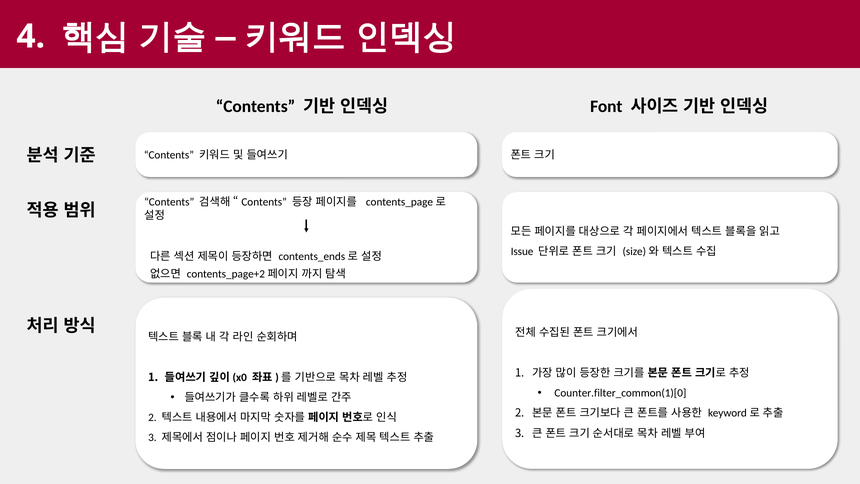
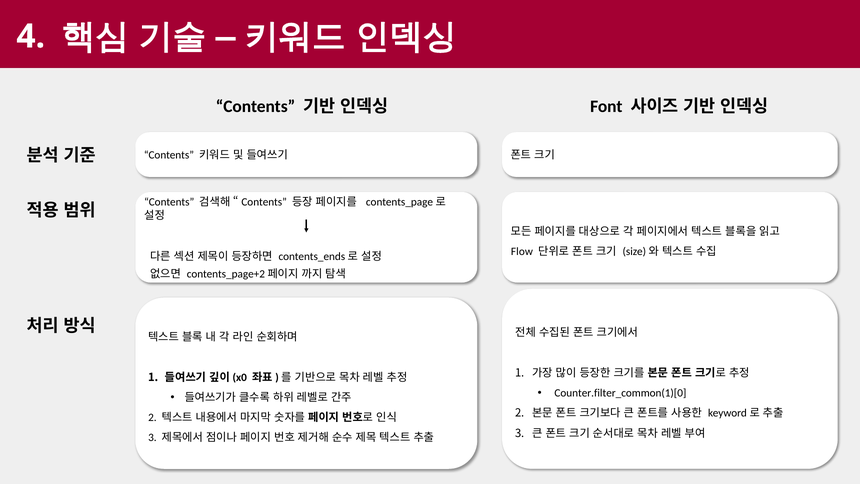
Issue: Issue -> Flow
